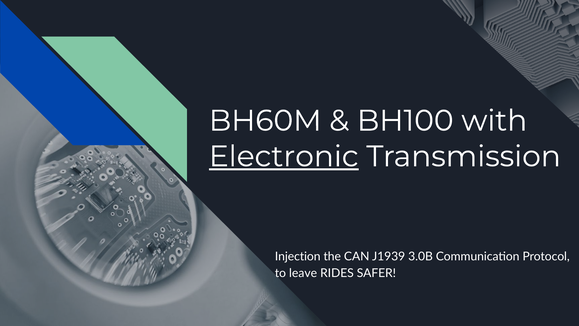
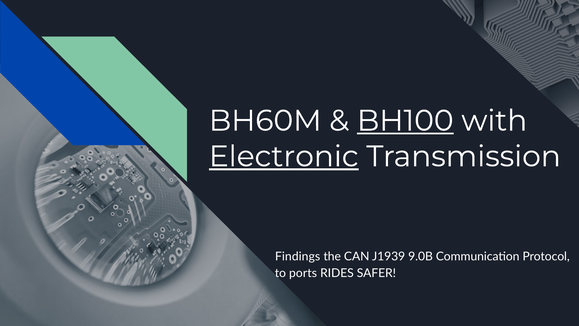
BH100 underline: none -> present
Injection: Injection -> Findings
3.0B: 3.0B -> 9.0B
leave: leave -> ports
